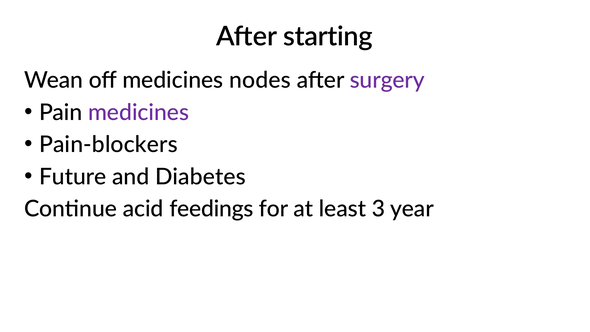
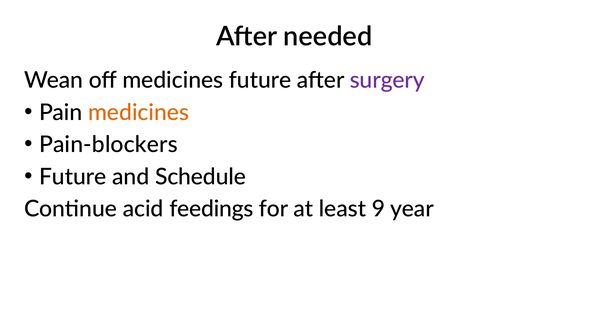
starting: starting -> needed
medicines nodes: nodes -> future
medicines at (139, 112) colour: purple -> orange
Diabetes: Diabetes -> Schedule
3: 3 -> 9
